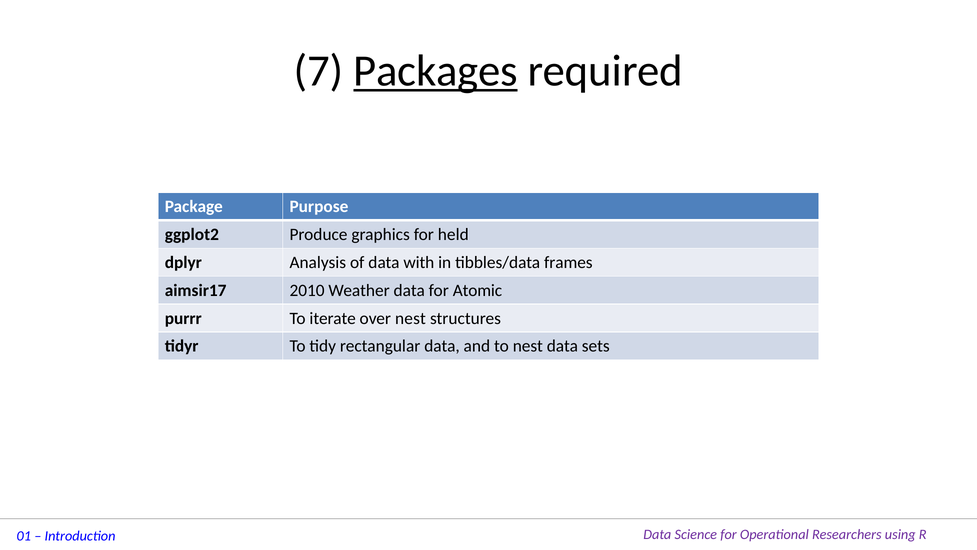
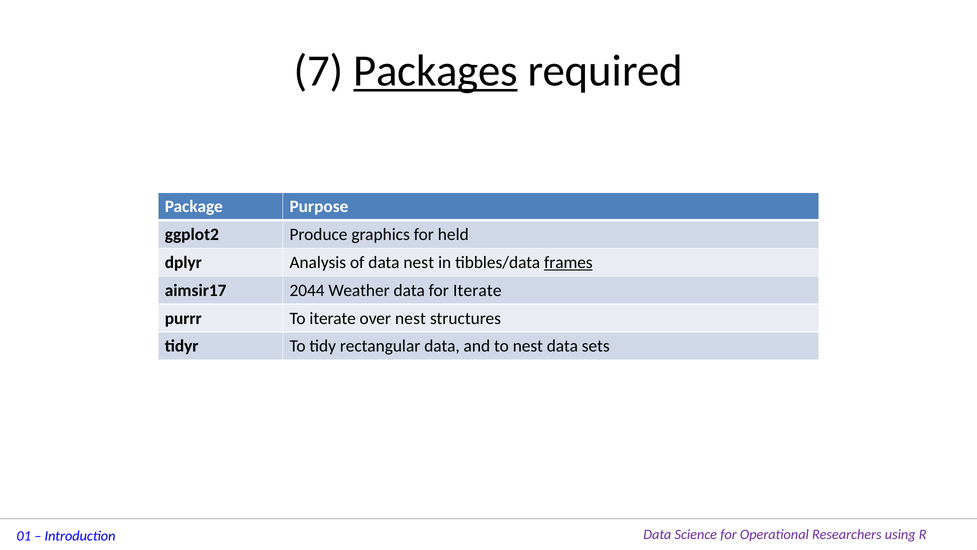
data with: with -> nest
frames underline: none -> present
2010: 2010 -> 2044
for Atomic: Atomic -> Iterate
